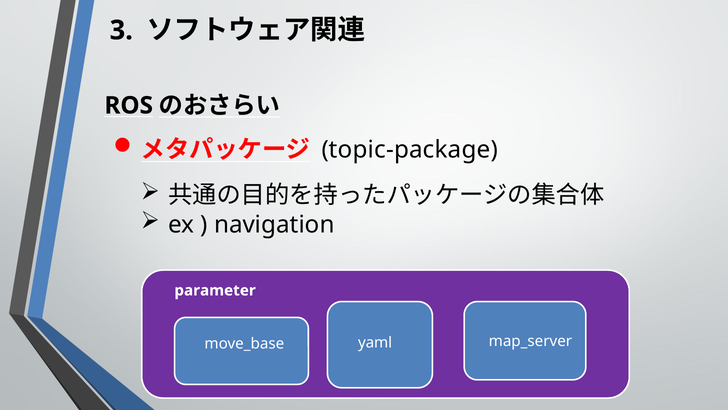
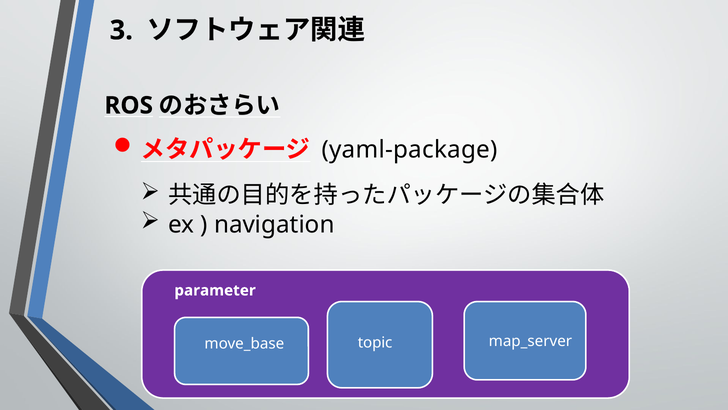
topic-package: topic-package -> yaml-package
yaml: yaml -> topic
